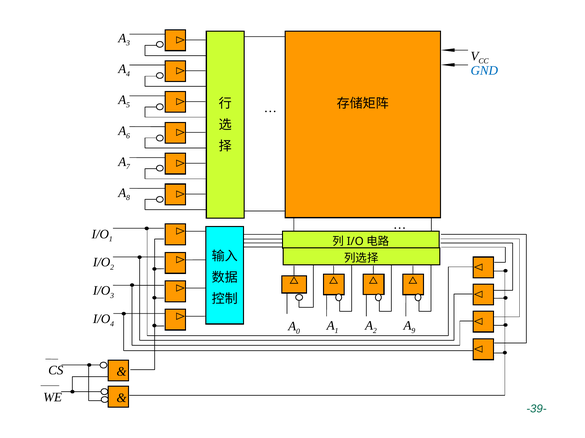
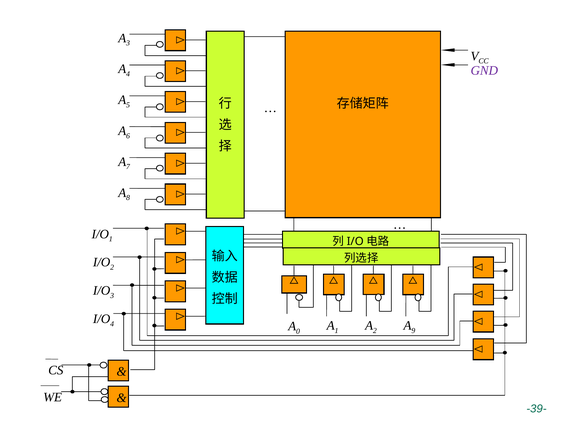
GND colour: blue -> purple
